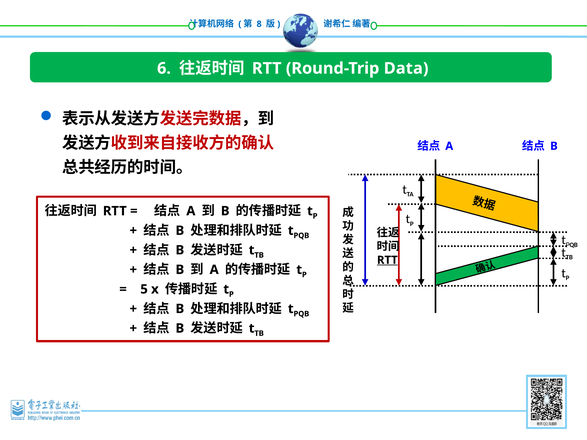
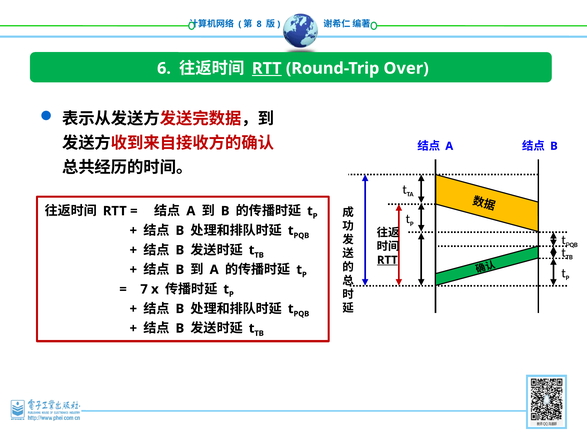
RTT at (267, 68) underline: none -> present
Data: Data -> Over
5: 5 -> 7
